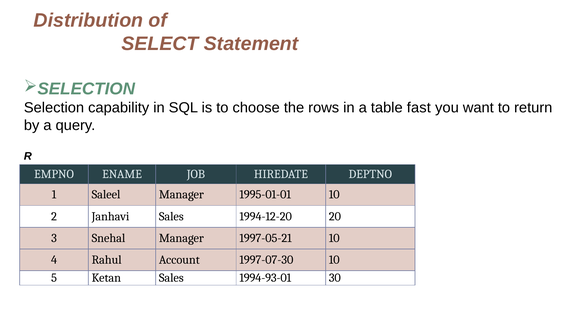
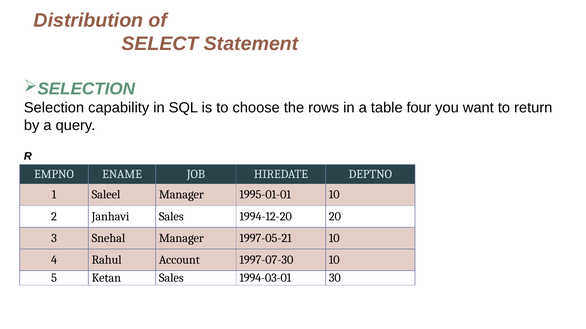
fast: fast -> four
1994-93-01: 1994-93-01 -> 1994-03-01
